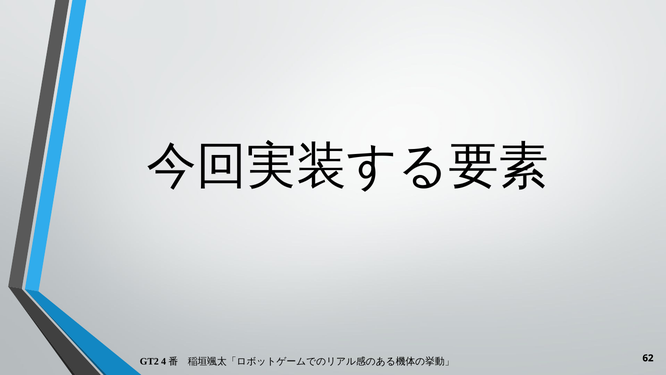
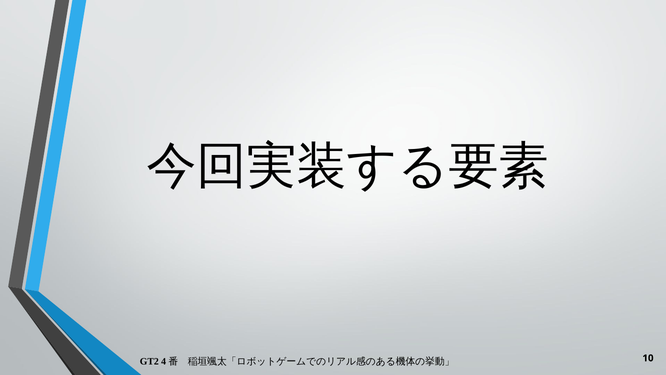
62: 62 -> 10
